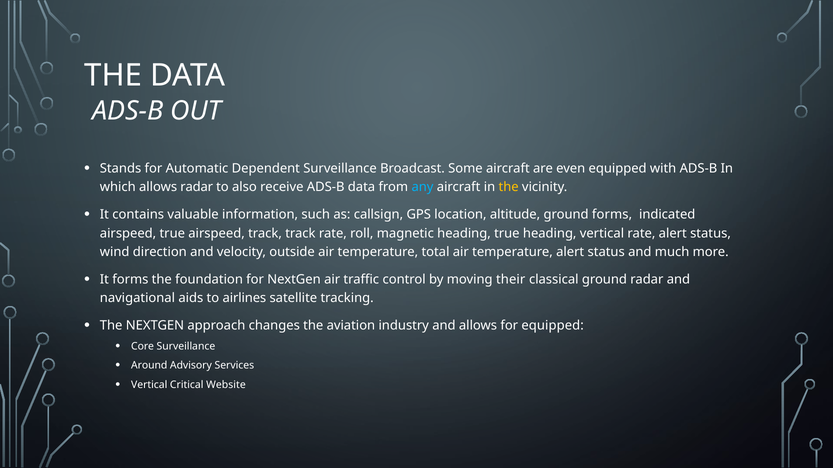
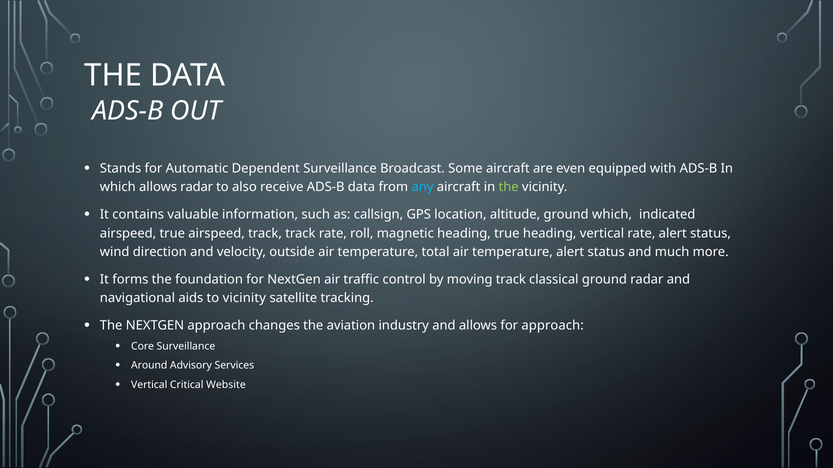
the at (509, 187) colour: yellow -> light green
ground forms: forms -> which
moving their: their -> track
to airlines: airlines -> vicinity
for equipped: equipped -> approach
